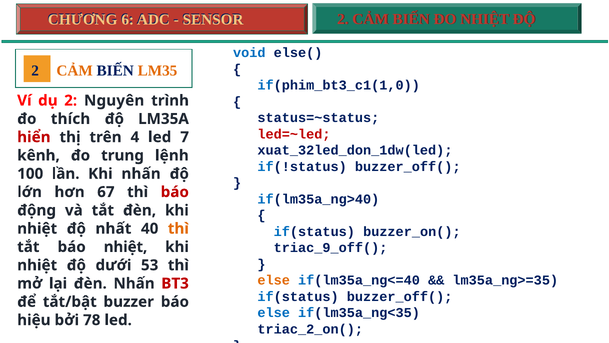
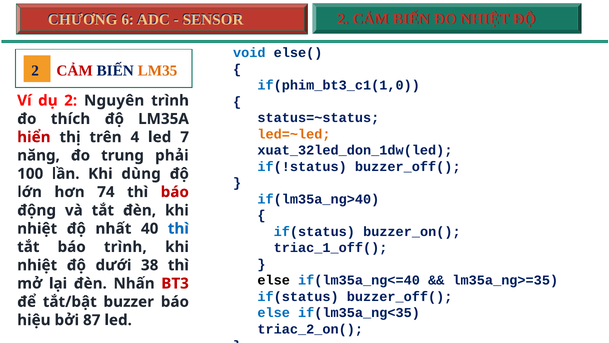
CẢM at (75, 71) colour: orange -> red
led=~led colour: red -> orange
kênh: kênh -> năng
lệnh: lệnh -> phải
Khi nhấn: nhấn -> dùng
67: 67 -> 74
thì at (178, 228) colour: orange -> blue
triac_9_off(: triac_9_off( -> triac_1_off(
báo nhiệt: nhiệt -> trình
53: 53 -> 38
else at (274, 280) colour: orange -> black
78: 78 -> 87
